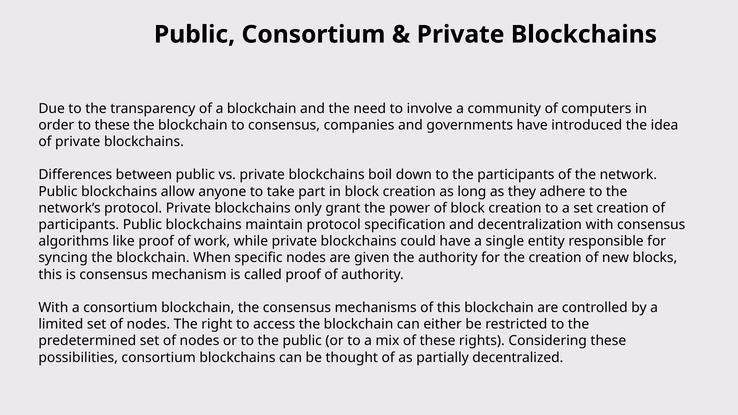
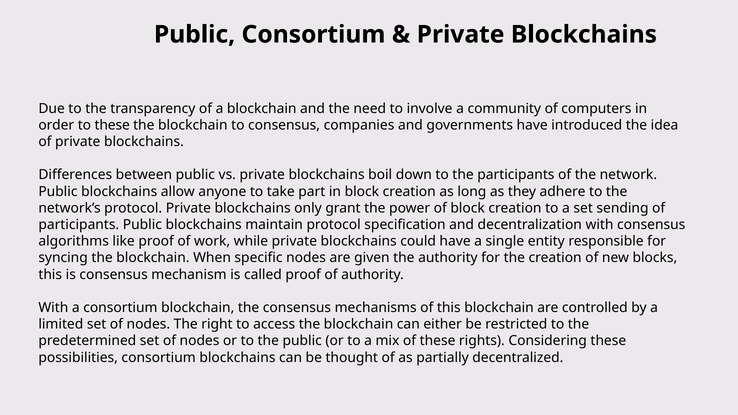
set creation: creation -> sending
